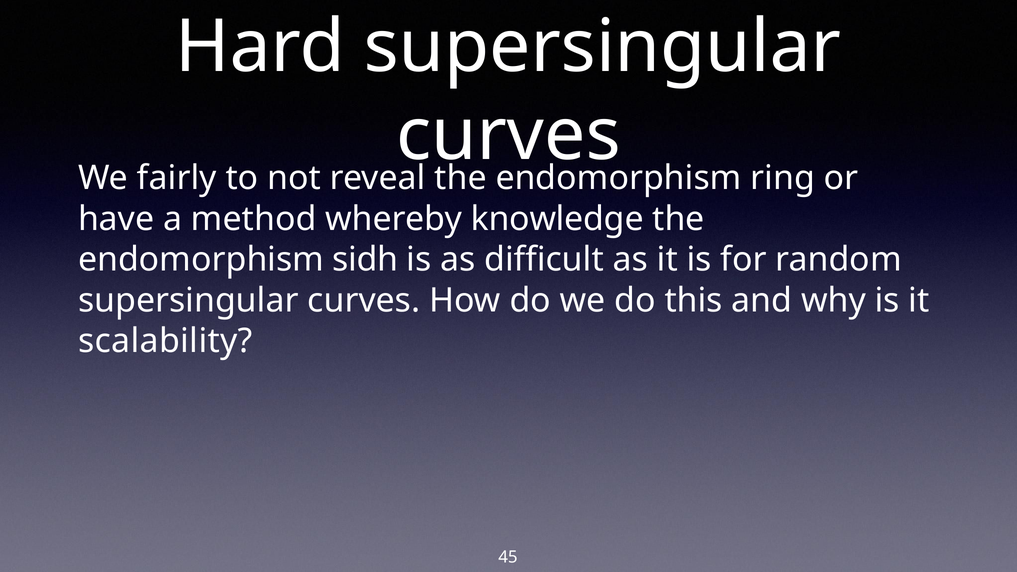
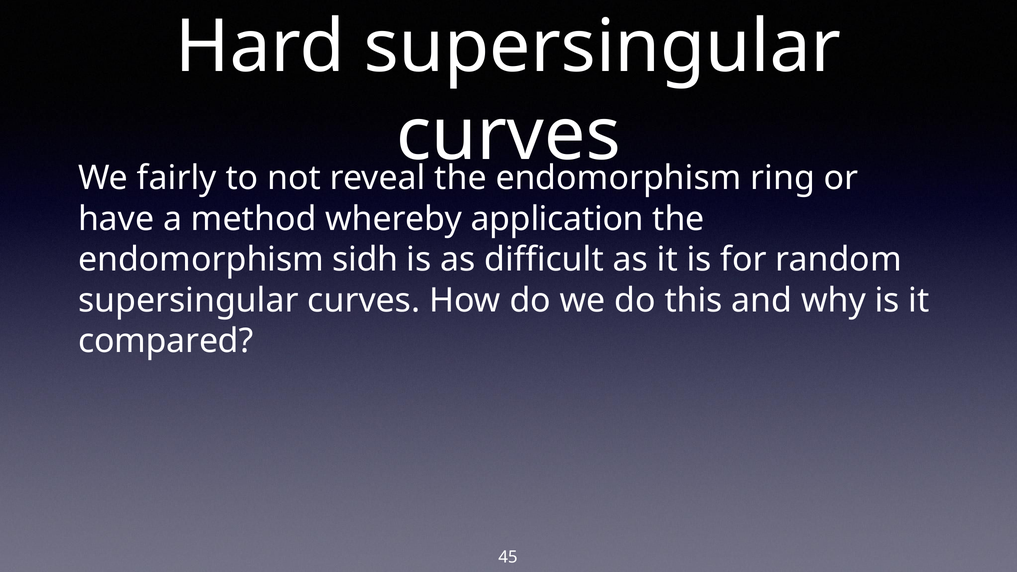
knowledge: knowledge -> application
scalability: scalability -> compared
